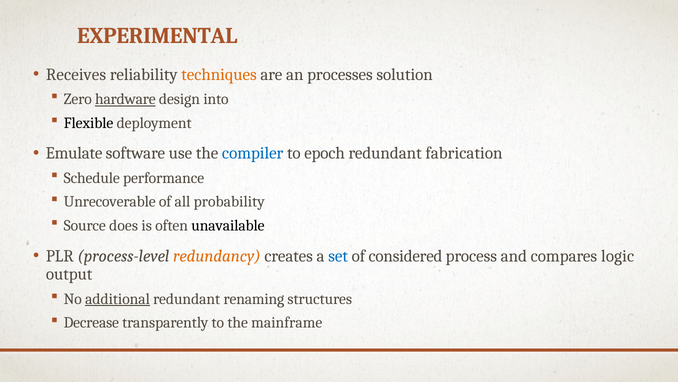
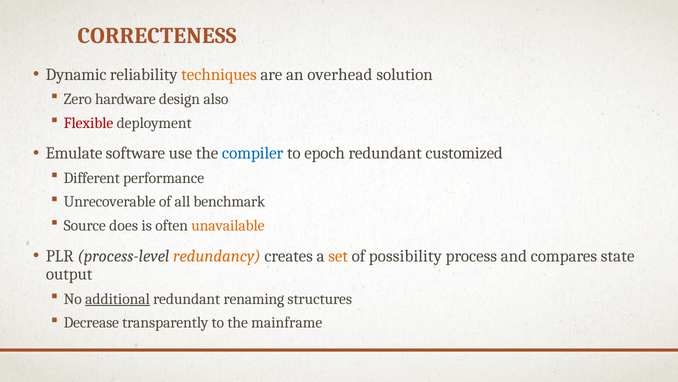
EXPERIMENTAL: EXPERIMENTAL -> CORRECTENESS
Receives: Receives -> Dynamic
processes: processes -> overhead
hardware underline: present -> none
into: into -> also
Flexible colour: black -> red
fabrication: fabrication -> customized
Schedule: Schedule -> Different
probability: probability -> benchmark
unavailable colour: black -> orange
set colour: blue -> orange
considered: considered -> possibility
logic: logic -> state
